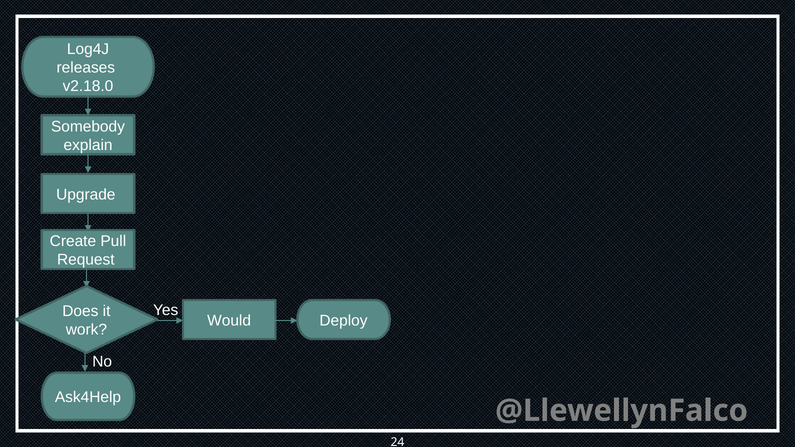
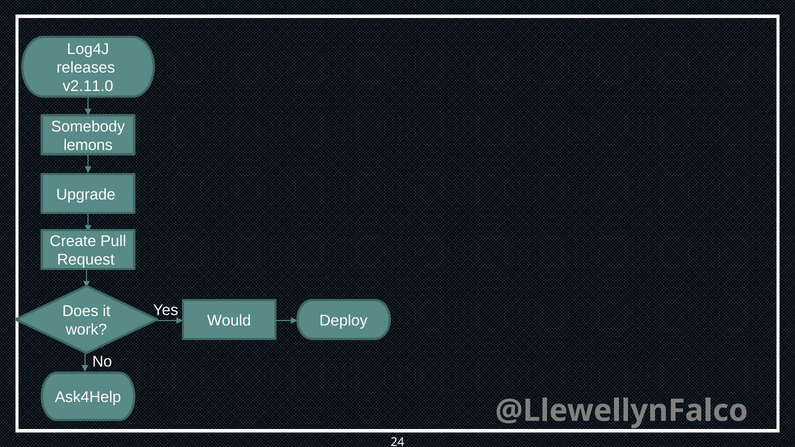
v2.18.0: v2.18.0 -> v2.11.0
explain: explain -> lemons
